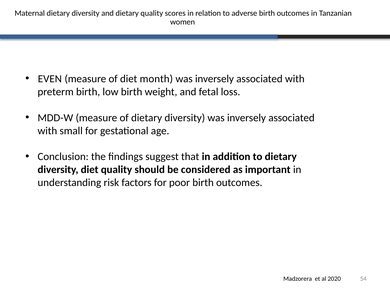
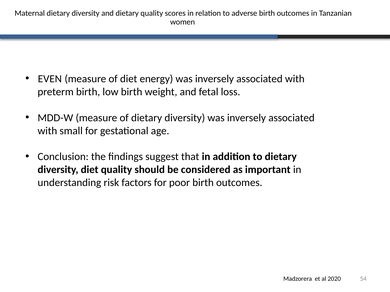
month: month -> energy
